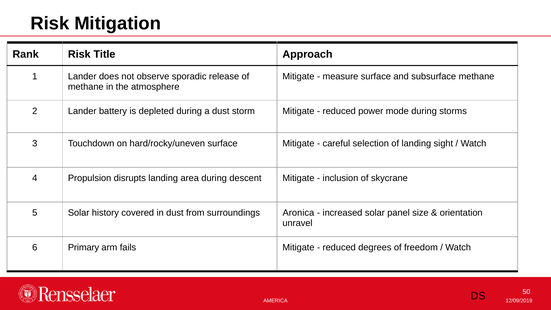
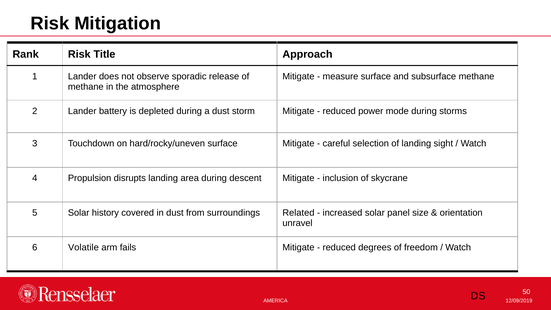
Aronica: Aronica -> Related
Primary: Primary -> Volatile
